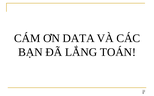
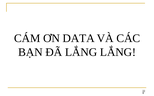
LẮNG TOÁN: TOÁN -> LẮNG
